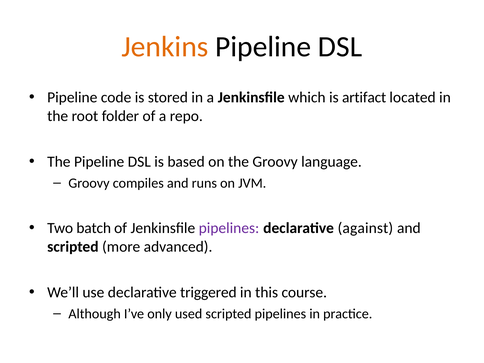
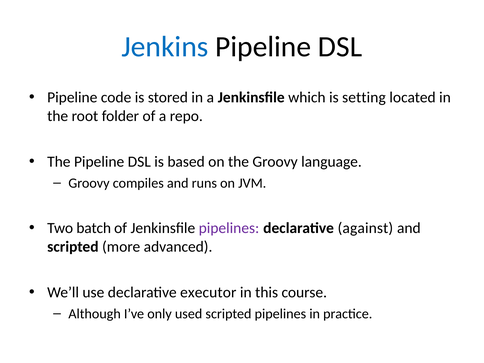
Jenkins colour: orange -> blue
artifact: artifact -> setting
triggered: triggered -> executor
